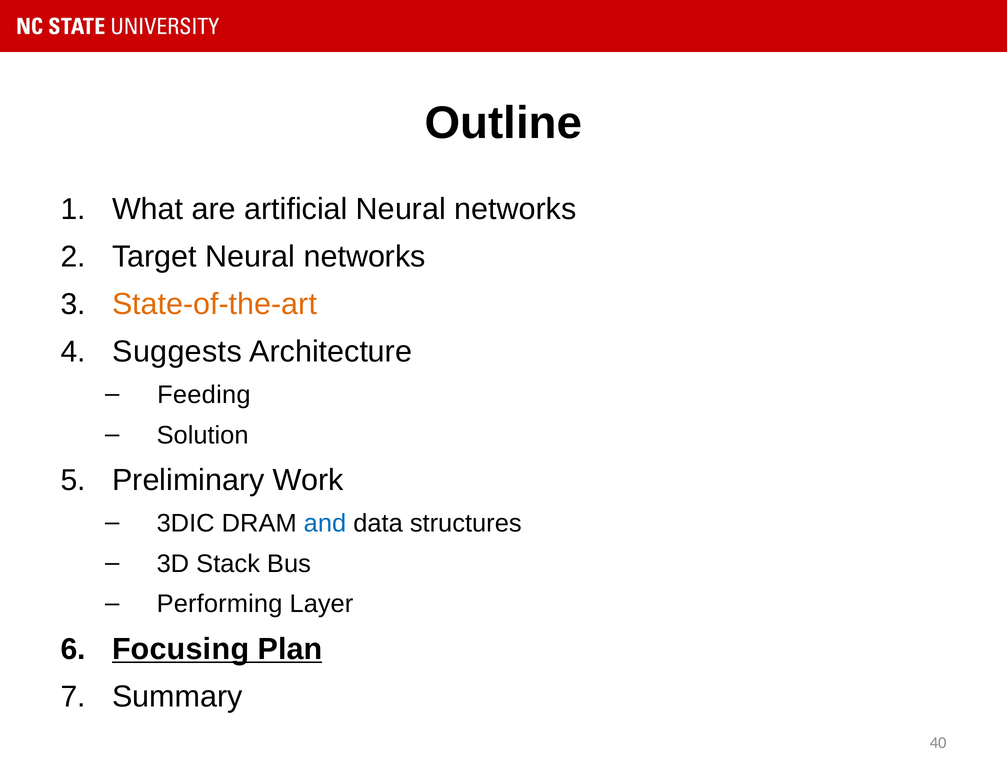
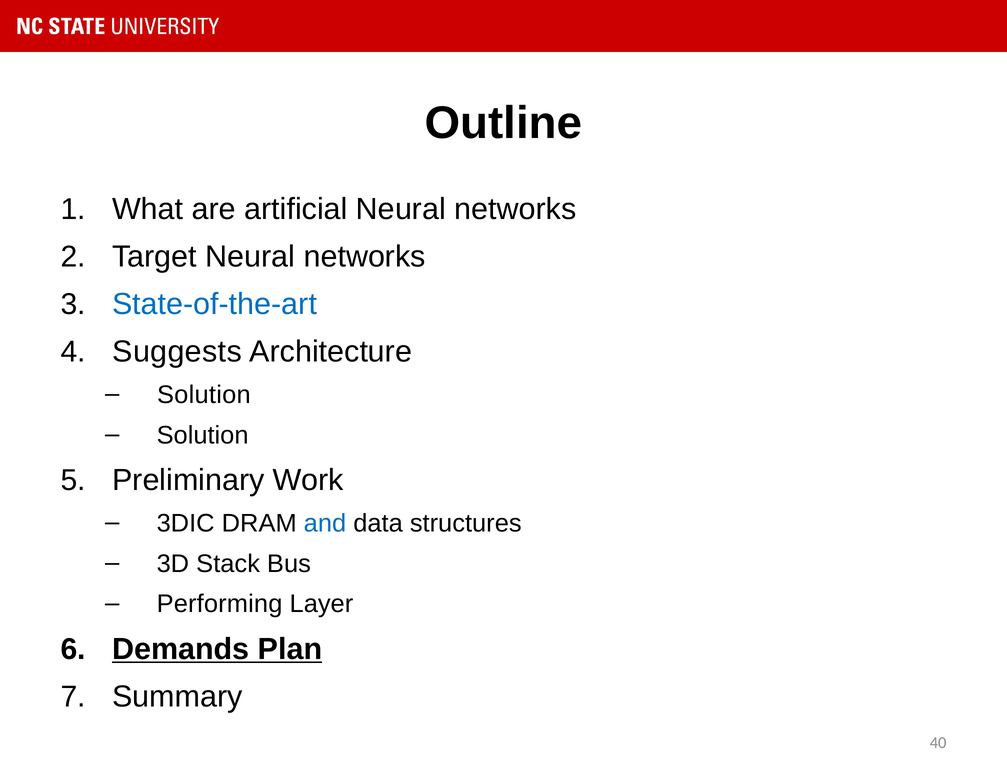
State-of-the-art colour: orange -> blue
Feeding at (204, 395): Feeding -> Solution
Focusing: Focusing -> Demands
